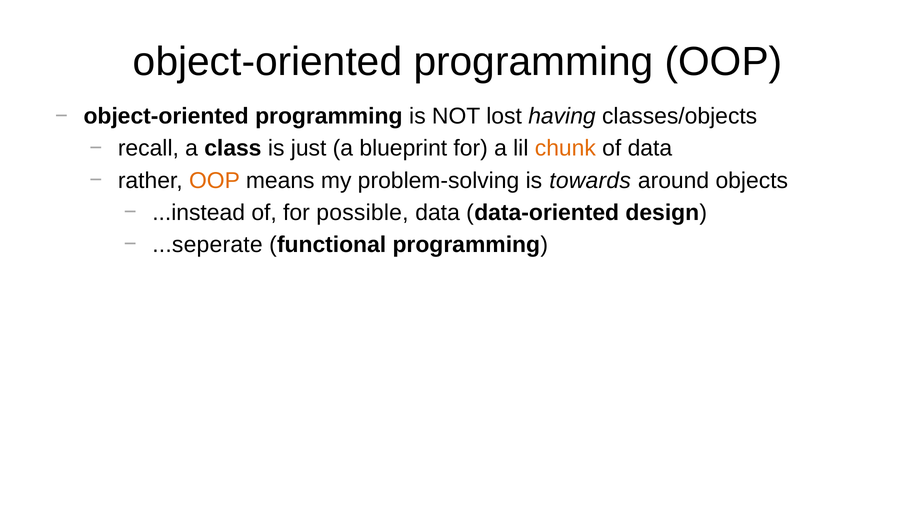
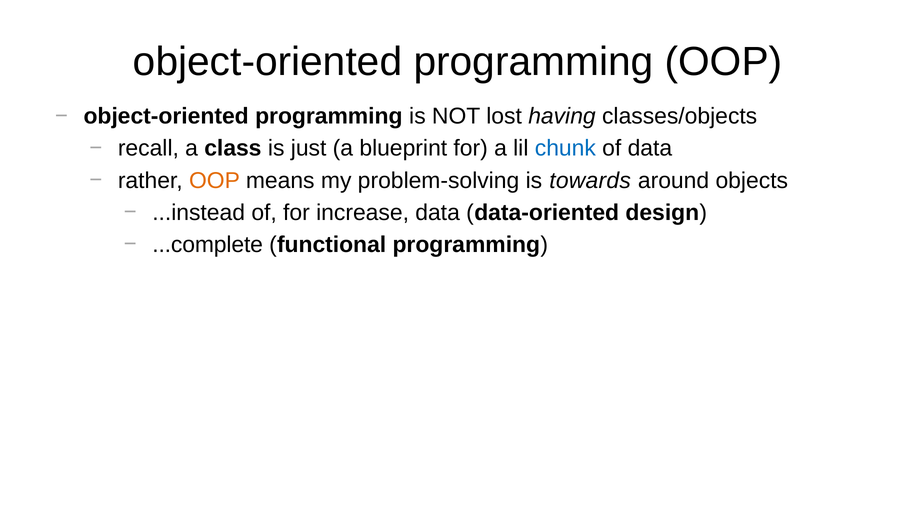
chunk colour: orange -> blue
possible: possible -> increase
...seperate: ...seperate -> ...complete
